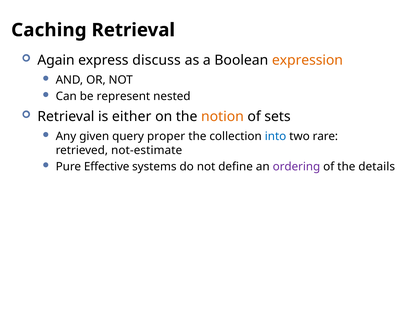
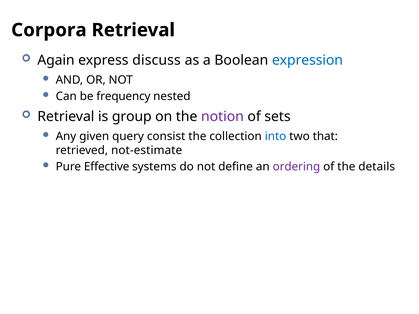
Caching: Caching -> Corpora
expression colour: orange -> blue
represent: represent -> frequency
either: either -> group
notion colour: orange -> purple
proper: proper -> consist
rare: rare -> that
